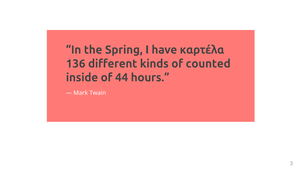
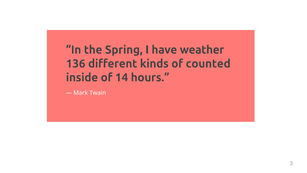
καρτέλα: καρτέλα -> weather
44: 44 -> 14
